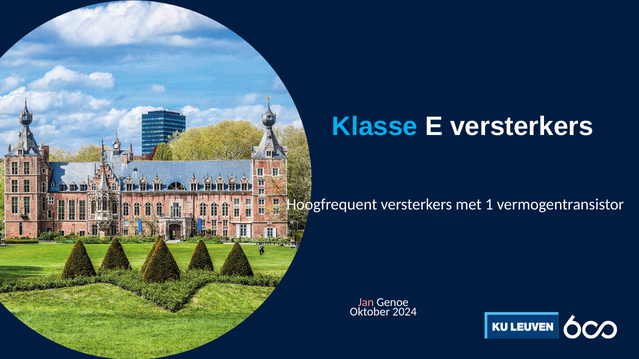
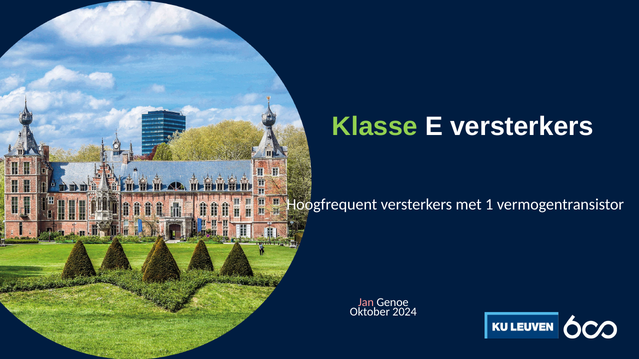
Klasse colour: light blue -> light green
